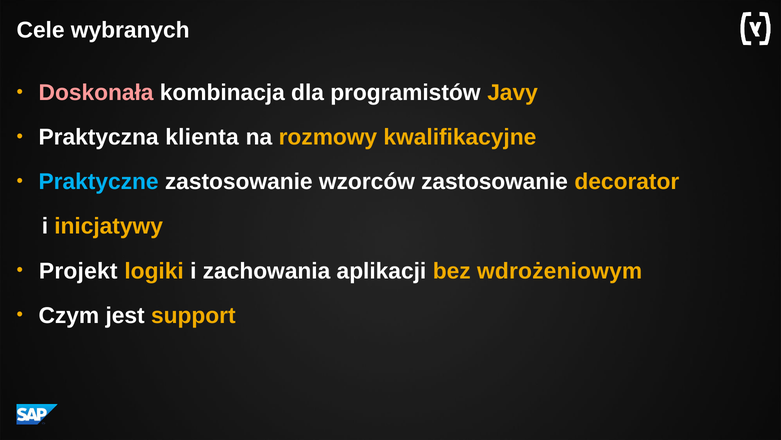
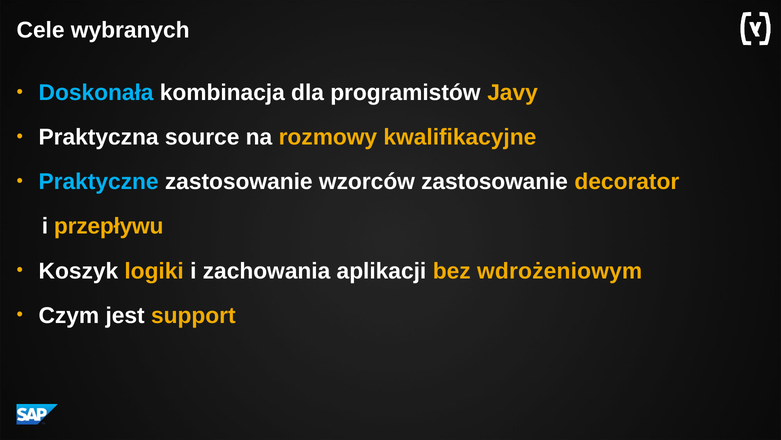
Doskonała colour: pink -> light blue
klienta: klienta -> source
inicjatywy: inicjatywy -> przepływu
Projekt: Projekt -> Koszyk
